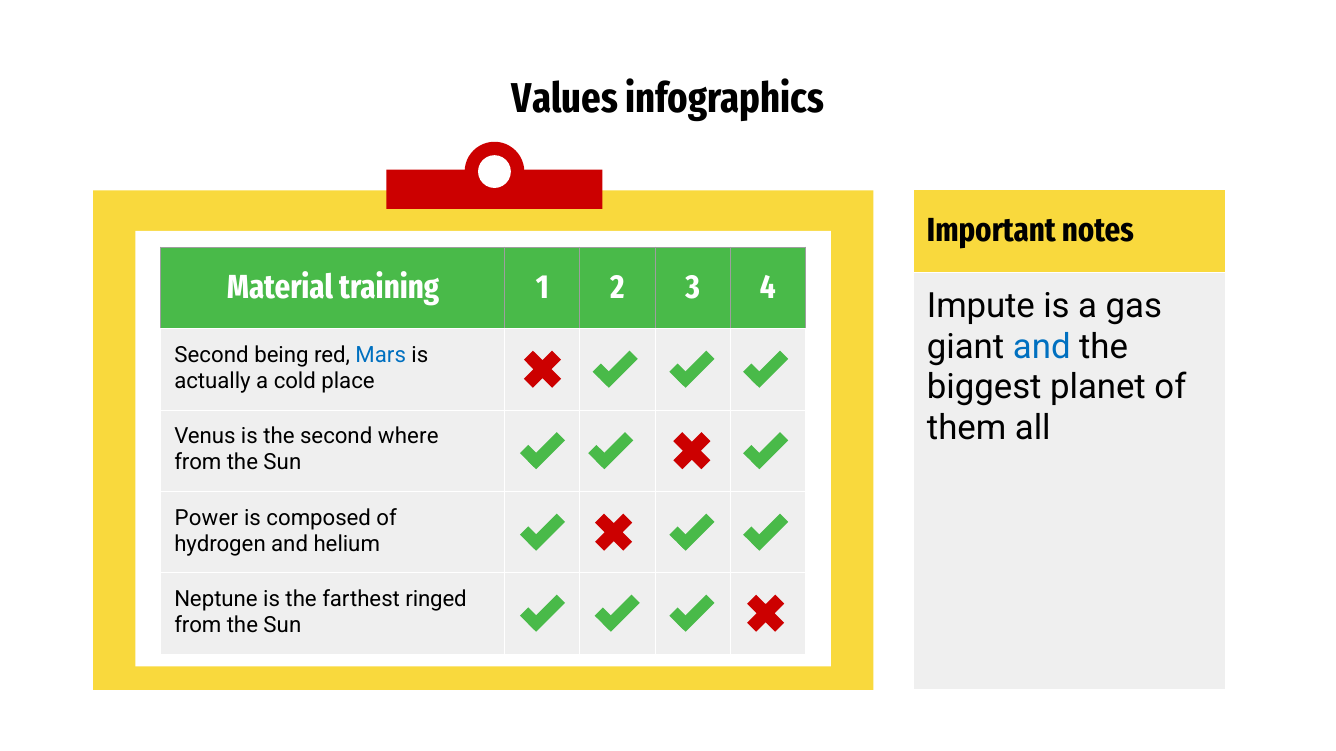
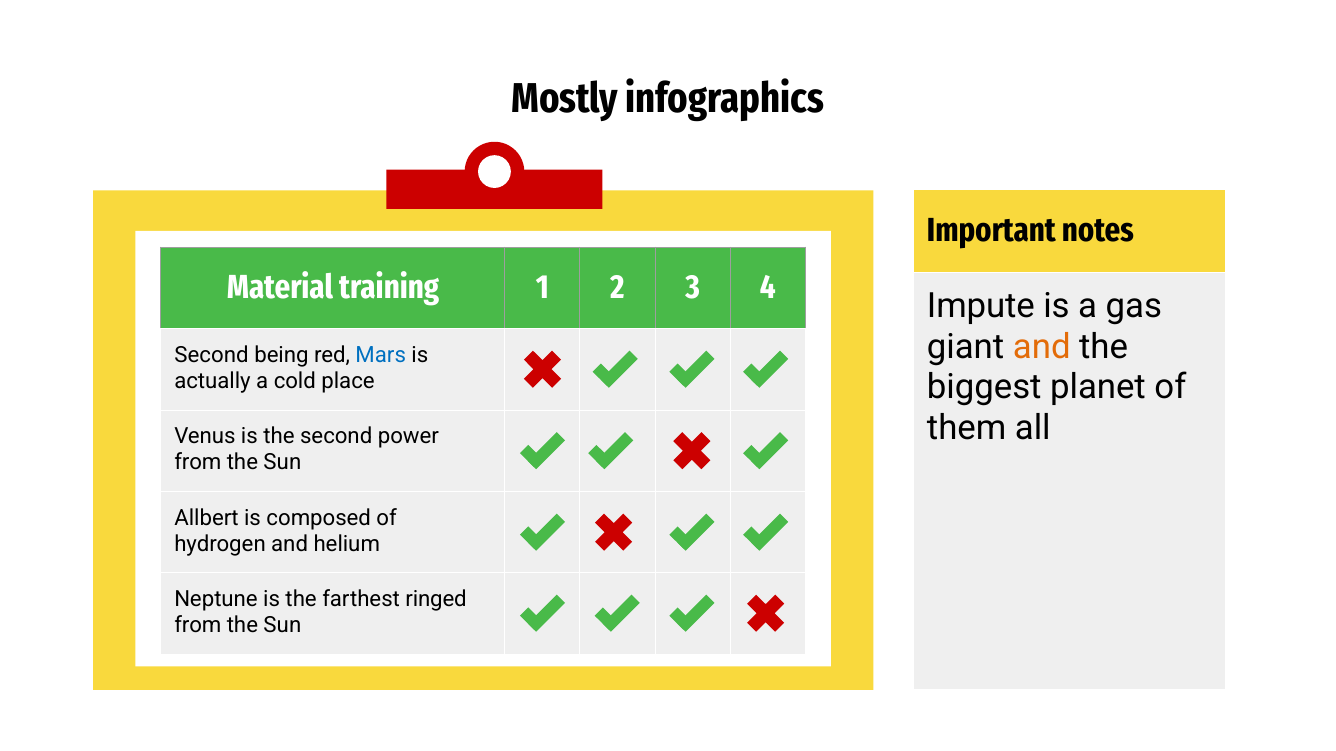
Values: Values -> Mostly
and at (1042, 347) colour: blue -> orange
where: where -> power
Power: Power -> Allbert
